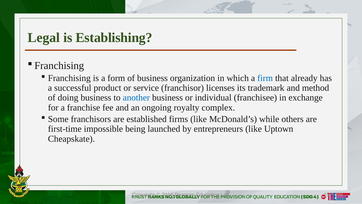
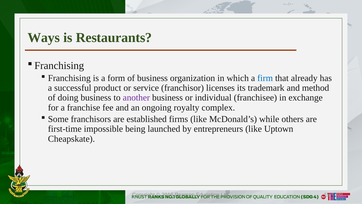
Legal: Legal -> Ways
Establishing: Establishing -> Restaurants
another colour: blue -> purple
